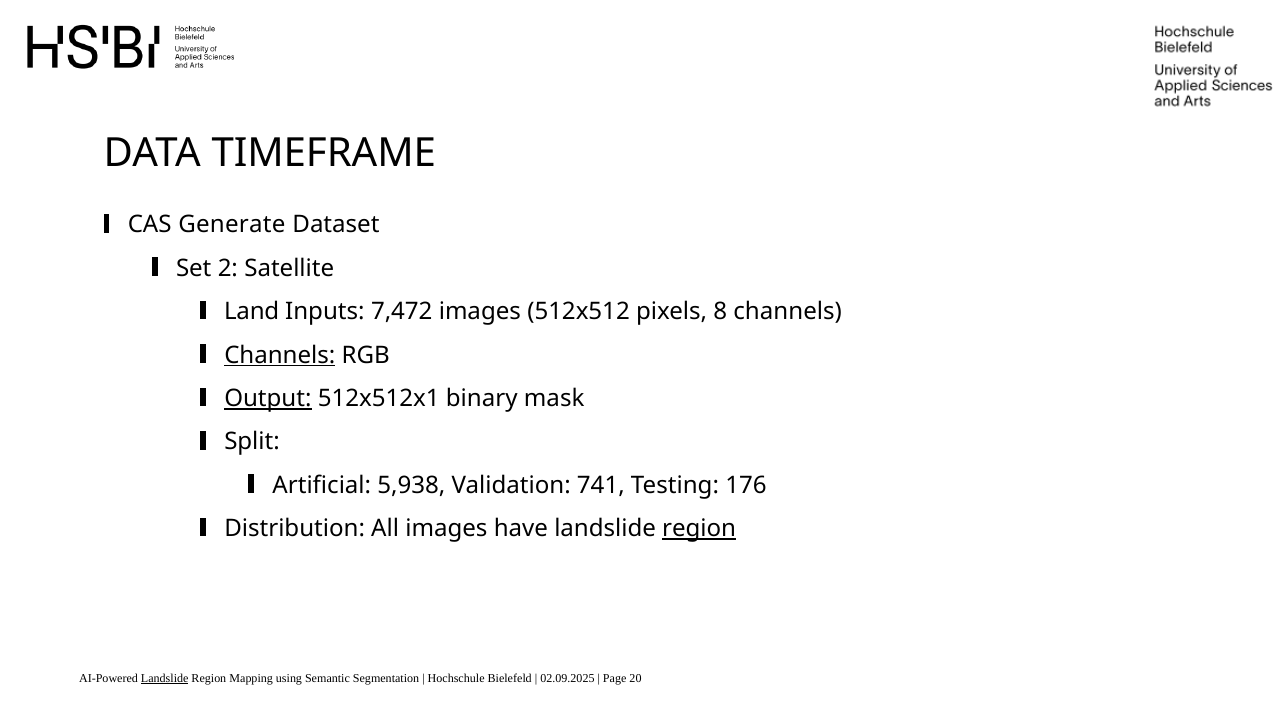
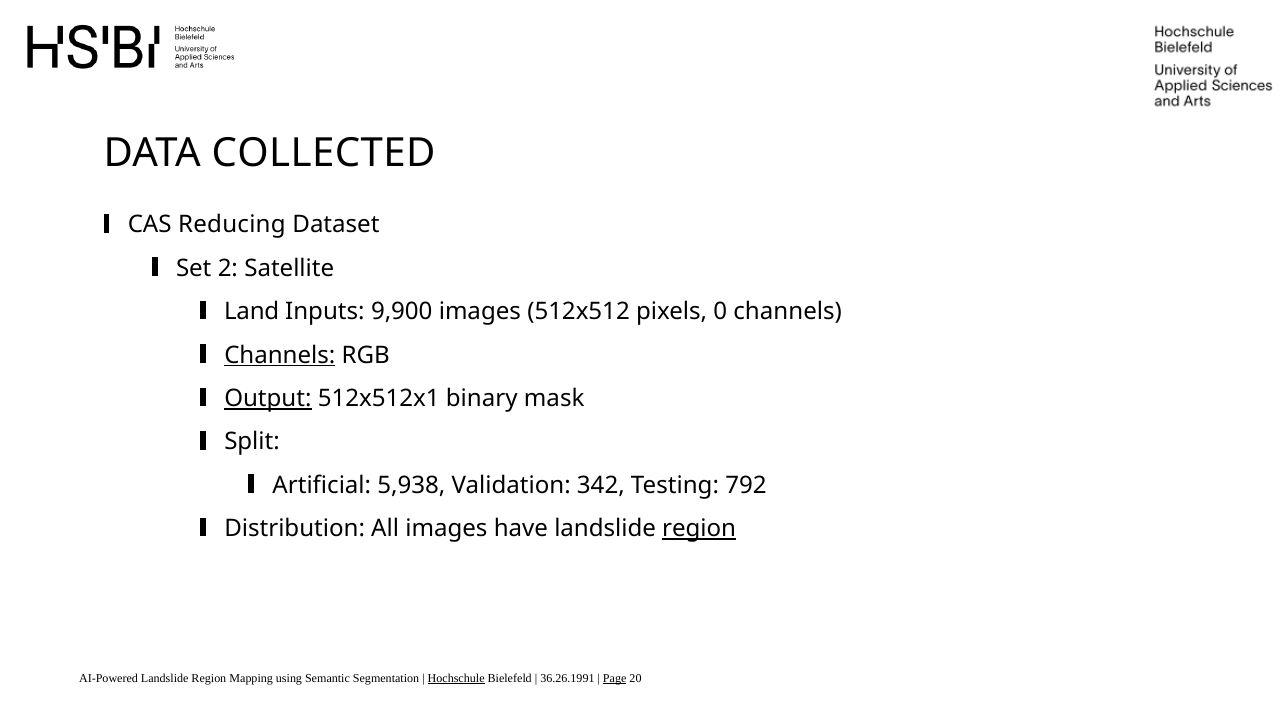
TIMEFRAME: TIMEFRAME -> COLLECTED
Generate: Generate -> Reducing
7,472: 7,472 -> 9,900
8: 8 -> 0
741: 741 -> 342
176: 176 -> 792
Landslide at (165, 679) underline: present -> none
Hochschule underline: none -> present
02.09.2025: 02.09.2025 -> 36.26.1991
Page underline: none -> present
